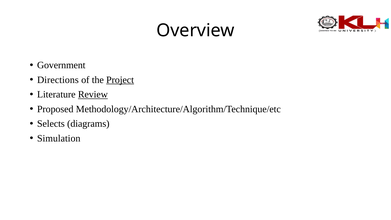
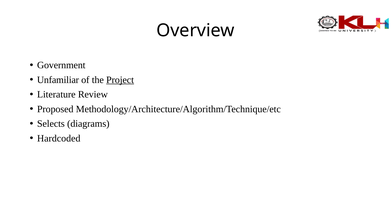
Directions: Directions -> Unfamiliar
Review underline: present -> none
Simulation: Simulation -> Hardcoded
